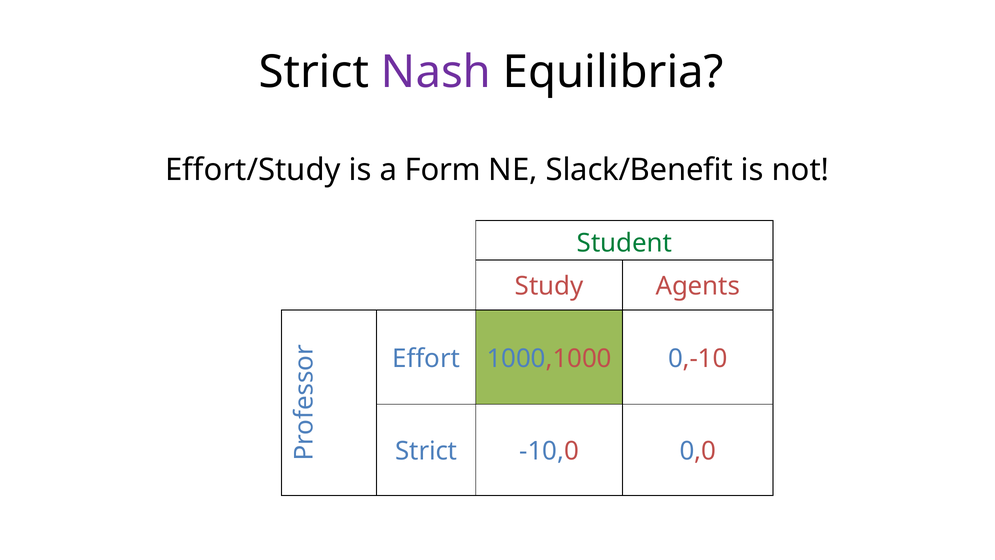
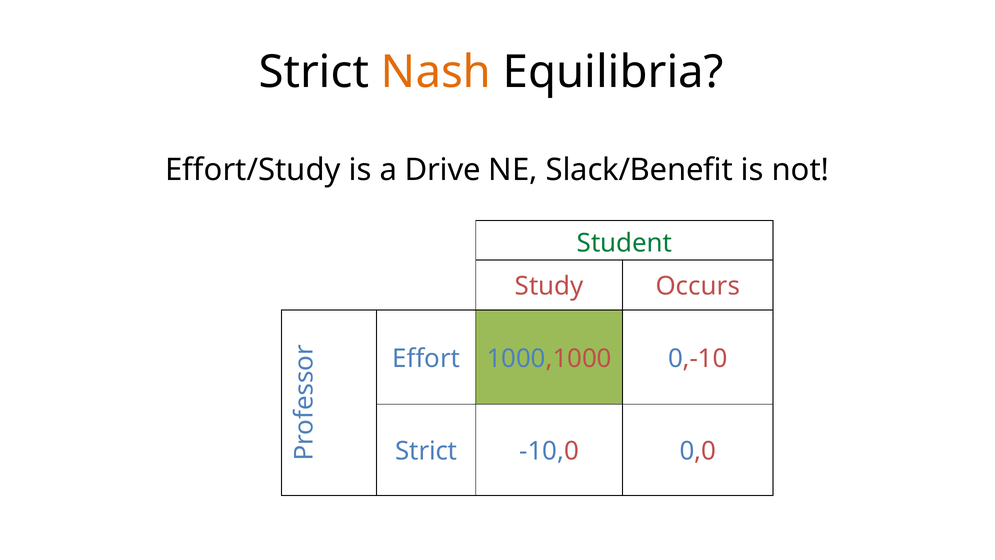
Nash colour: purple -> orange
Form: Form -> Drive
Agents: Agents -> Occurs
